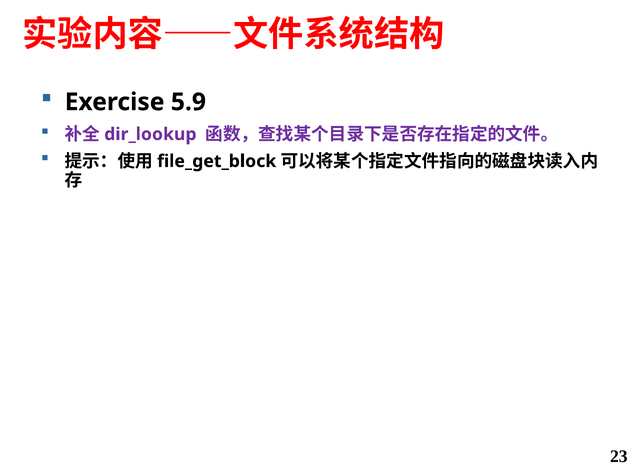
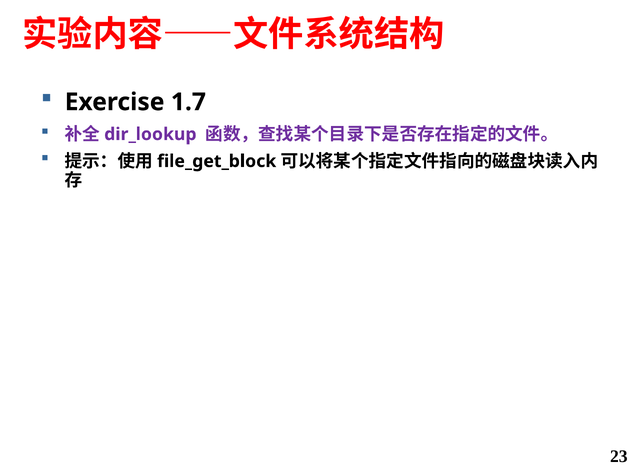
5.9: 5.9 -> 1.7
